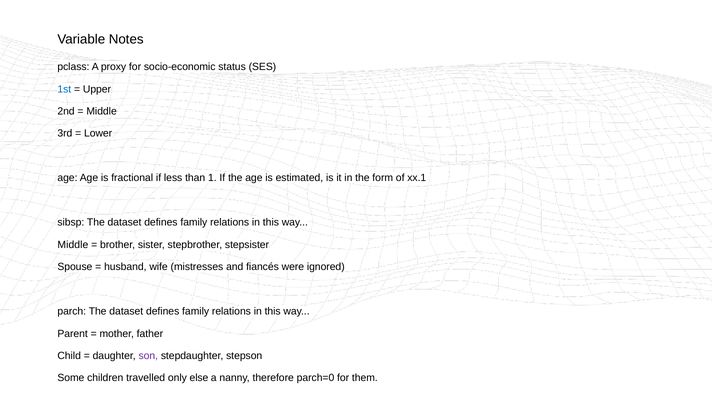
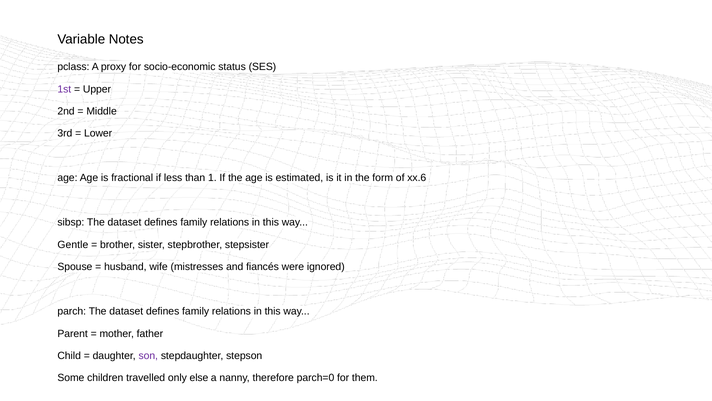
1st colour: blue -> purple
xx.1: xx.1 -> xx.6
Middle at (73, 244): Middle -> Gentle
